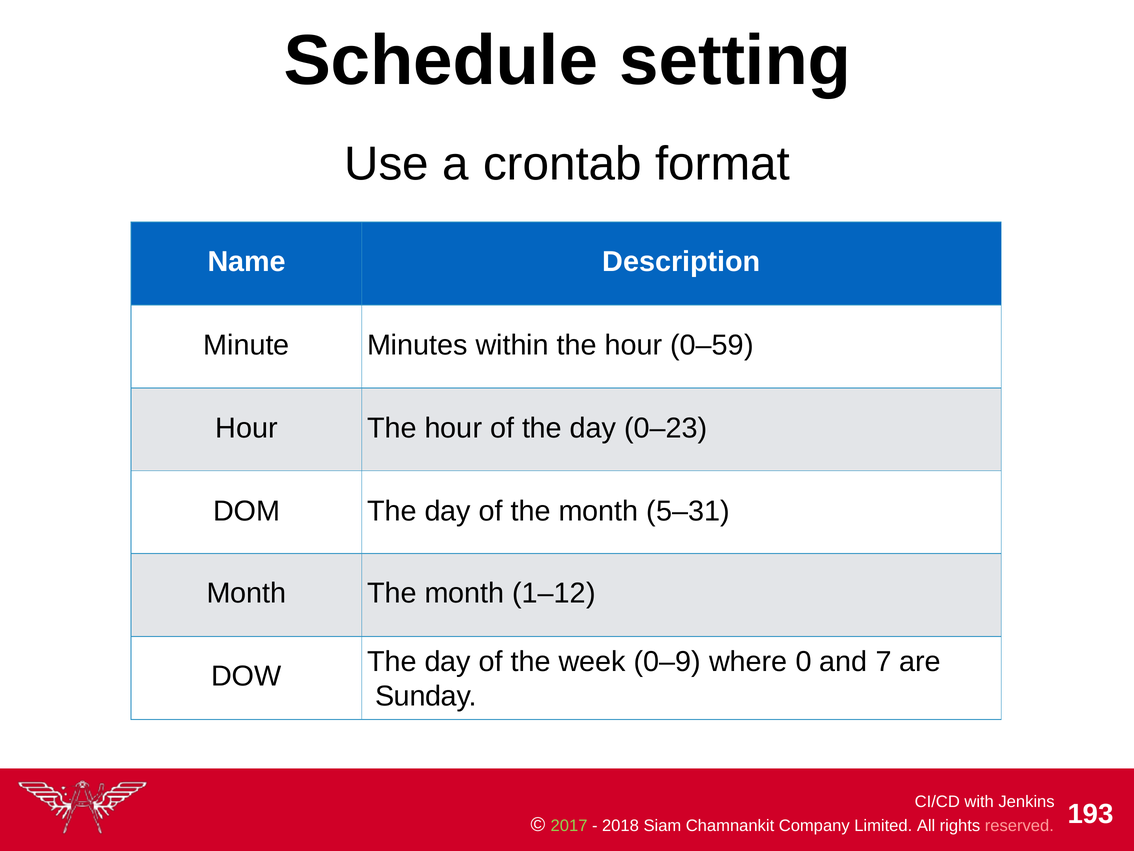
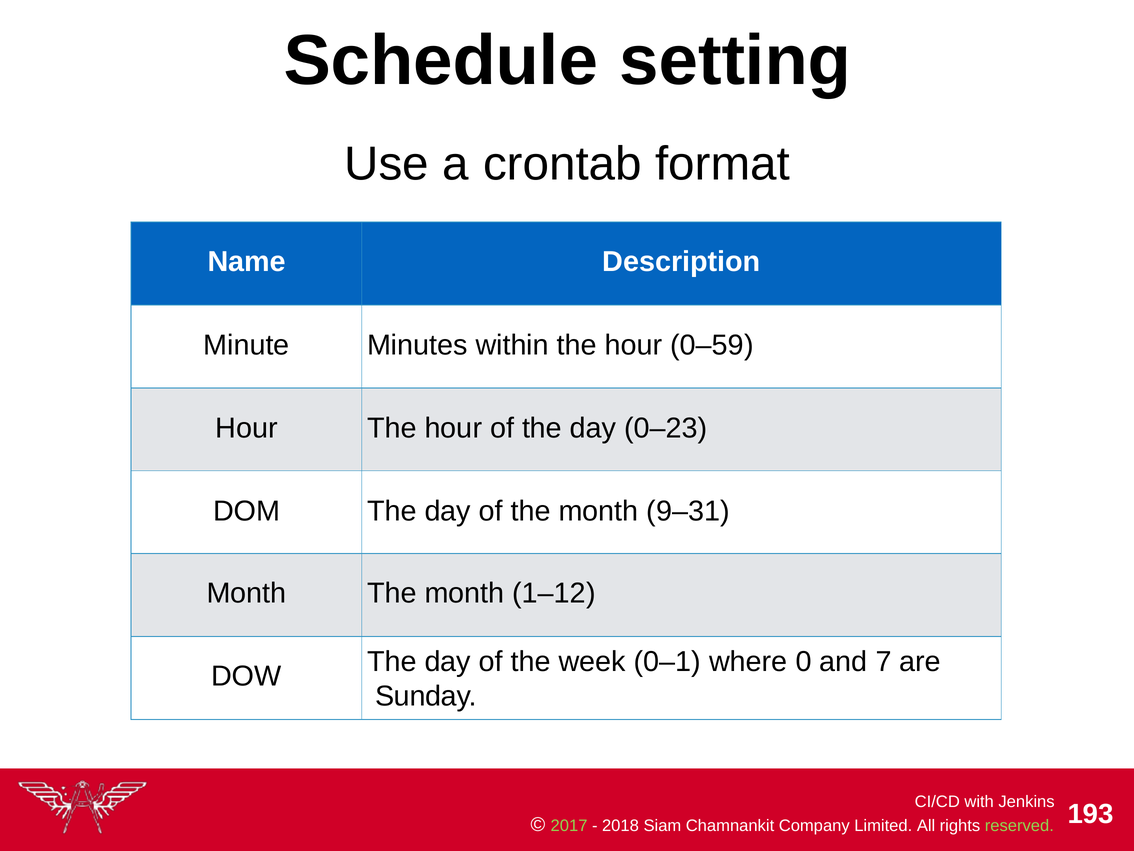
5–31: 5–31 -> 9–31
0–9: 0–9 -> 0–1
reserved colour: pink -> light green
